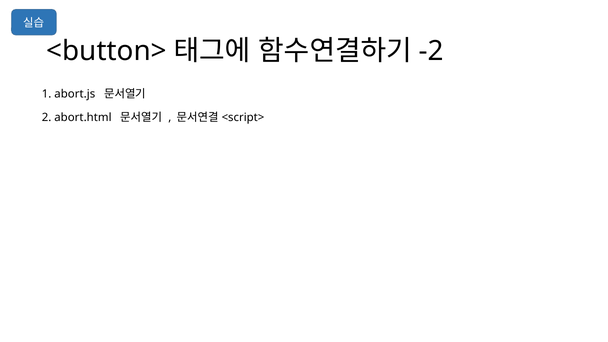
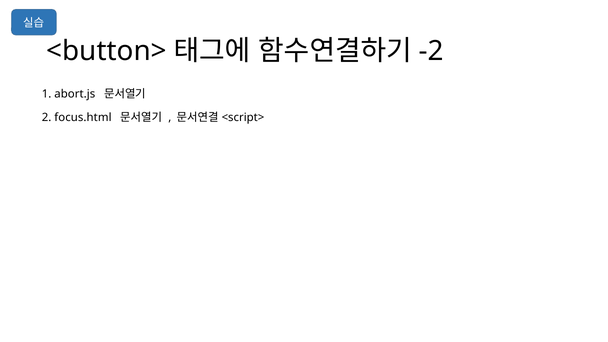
abort.html: abort.html -> focus.html
